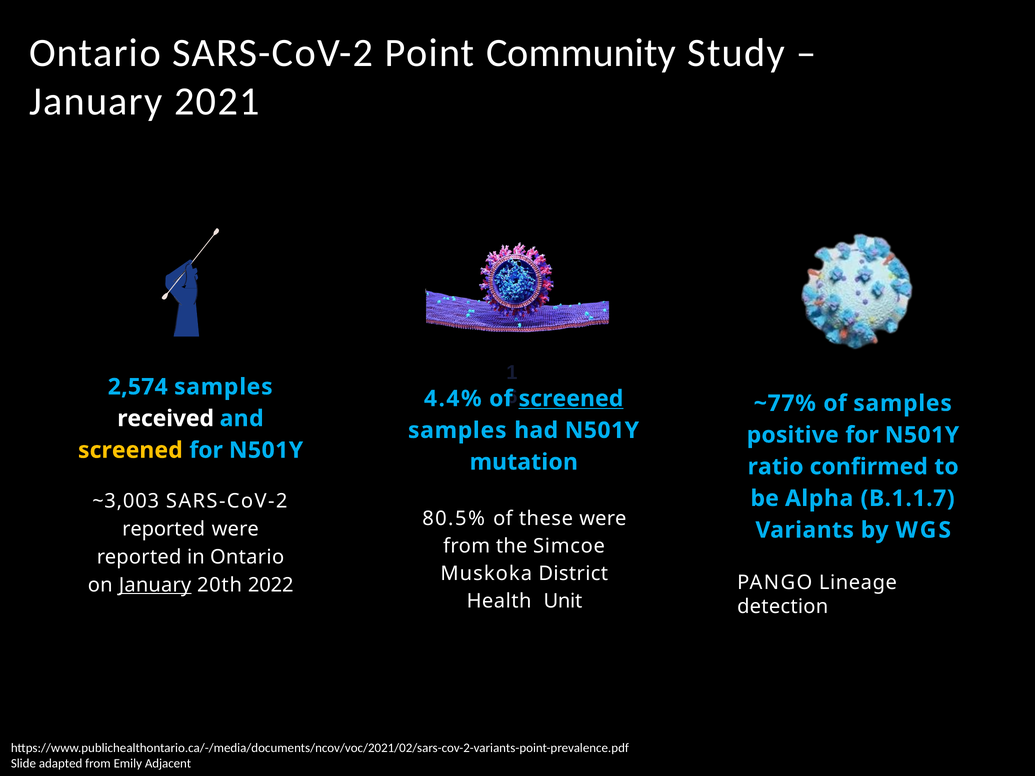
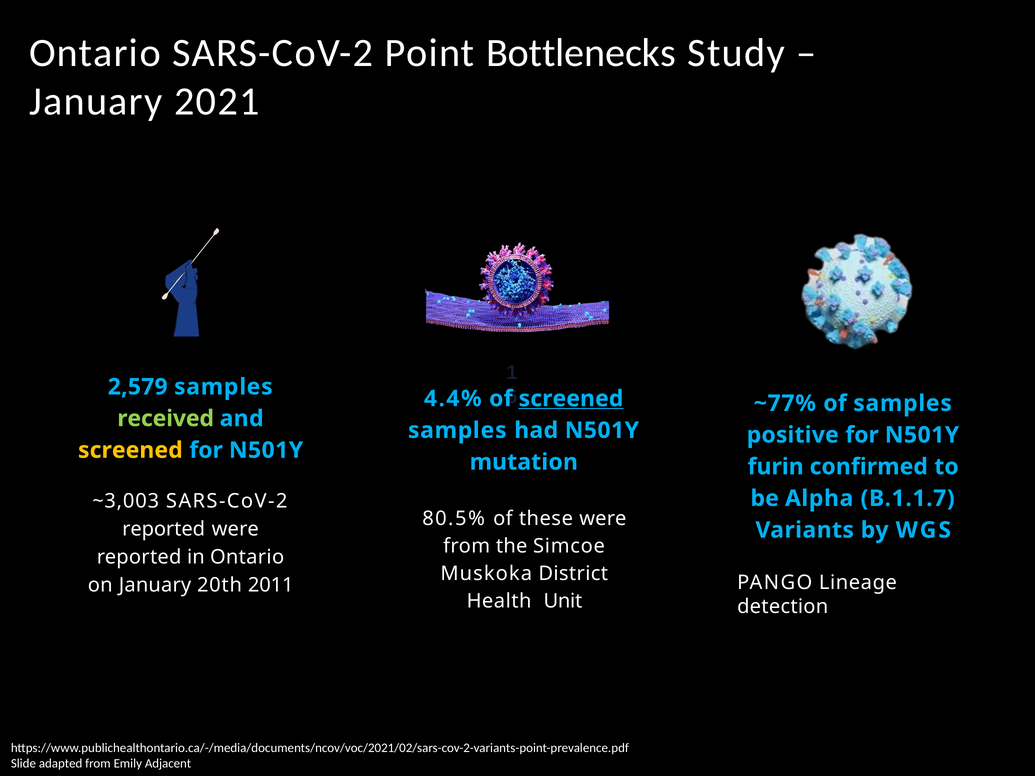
Community: Community -> Bottlenecks
2,574: 2,574 -> 2,579
received colour: white -> light green
ratio: ratio -> furin
January at (155, 585) underline: present -> none
2022: 2022 -> 2011
